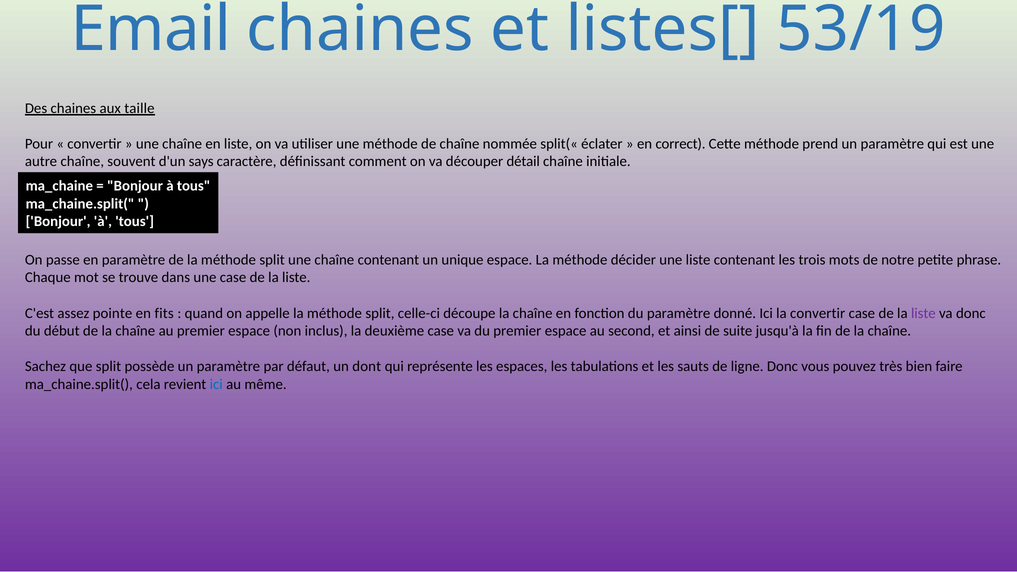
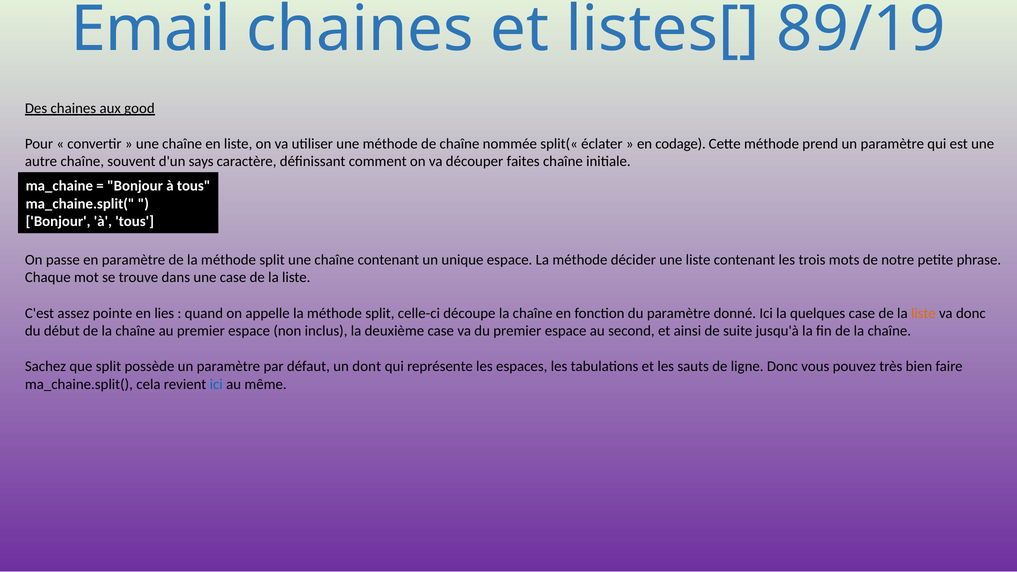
53/19: 53/19 -> 89/19
taille: taille -> good
correct: correct -> codage
détail: détail -> faites
fits: fits -> lies
la convertir: convertir -> quelques
liste at (923, 313) colour: purple -> orange
